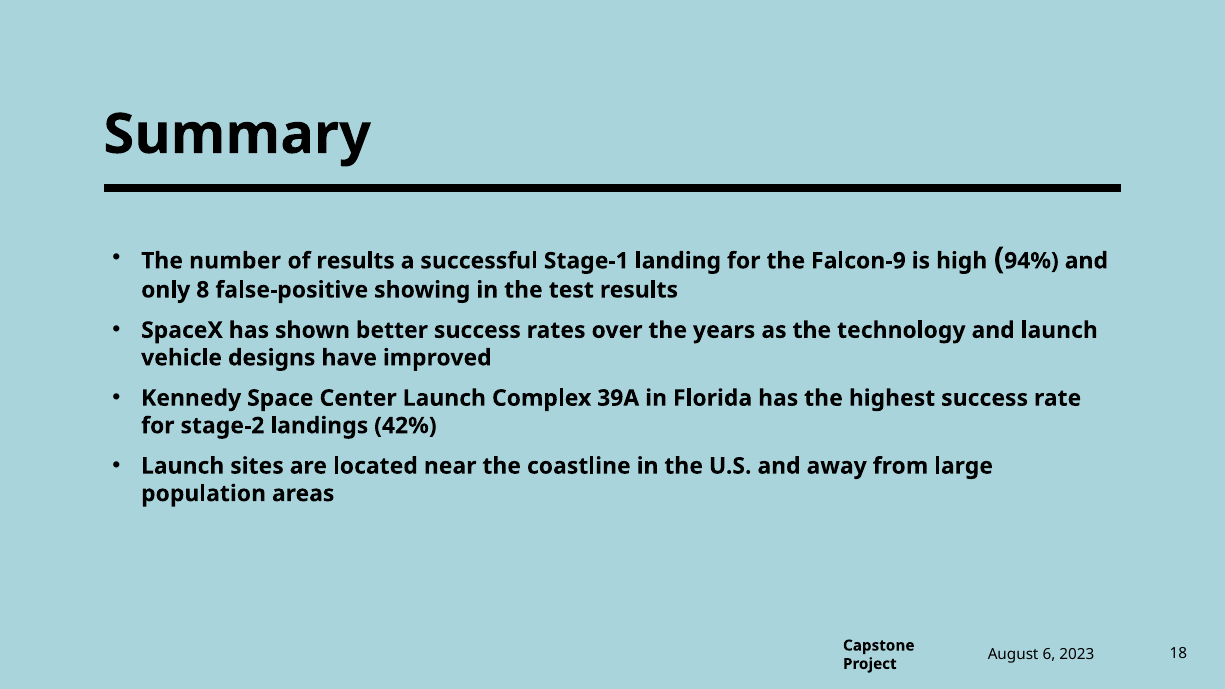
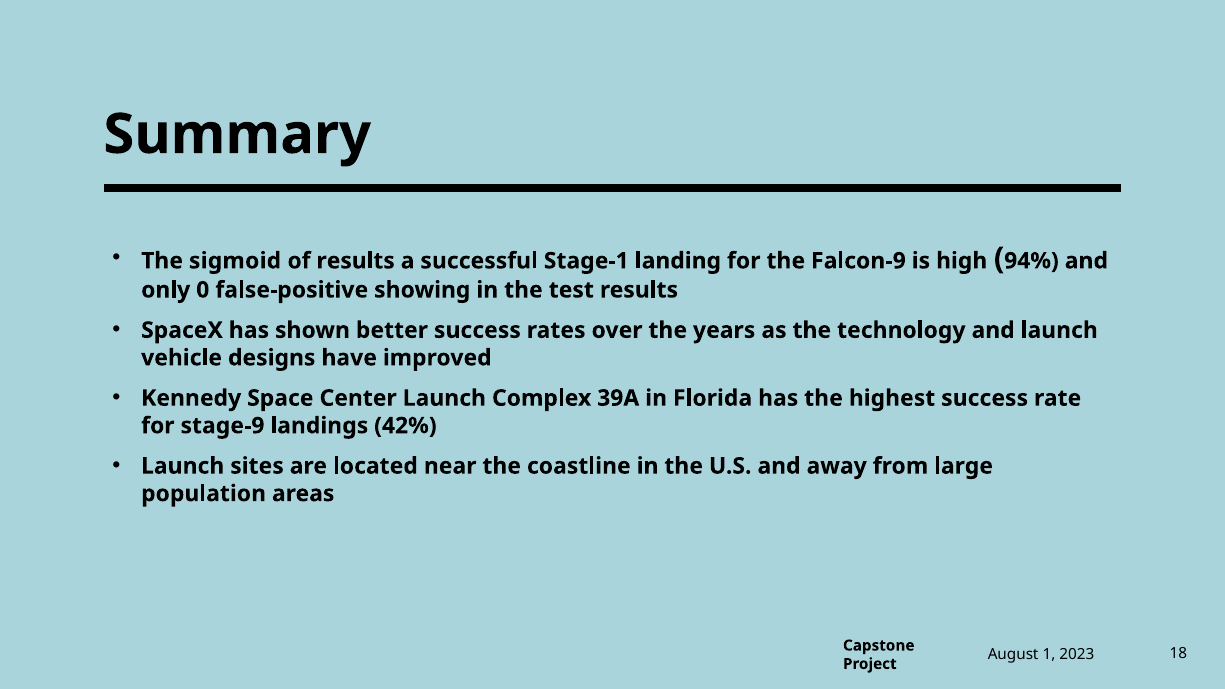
number: number -> sigmoid
8: 8 -> 0
stage-2: stage-2 -> stage-9
6: 6 -> 1
